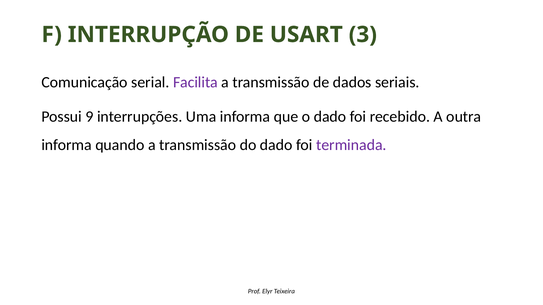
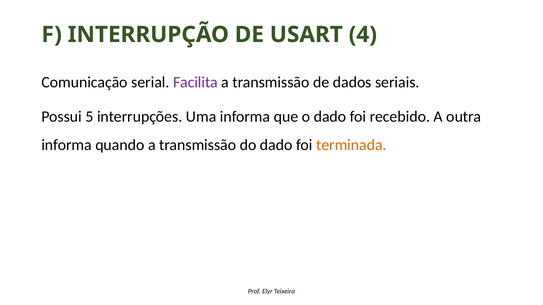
3: 3 -> 4
9: 9 -> 5
terminada colour: purple -> orange
